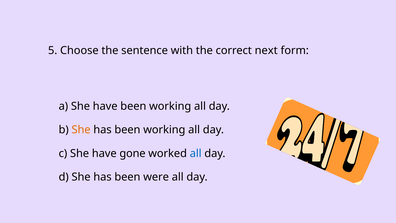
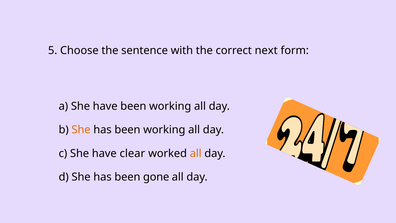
gone: gone -> clear
all at (196, 153) colour: blue -> orange
were: were -> gone
